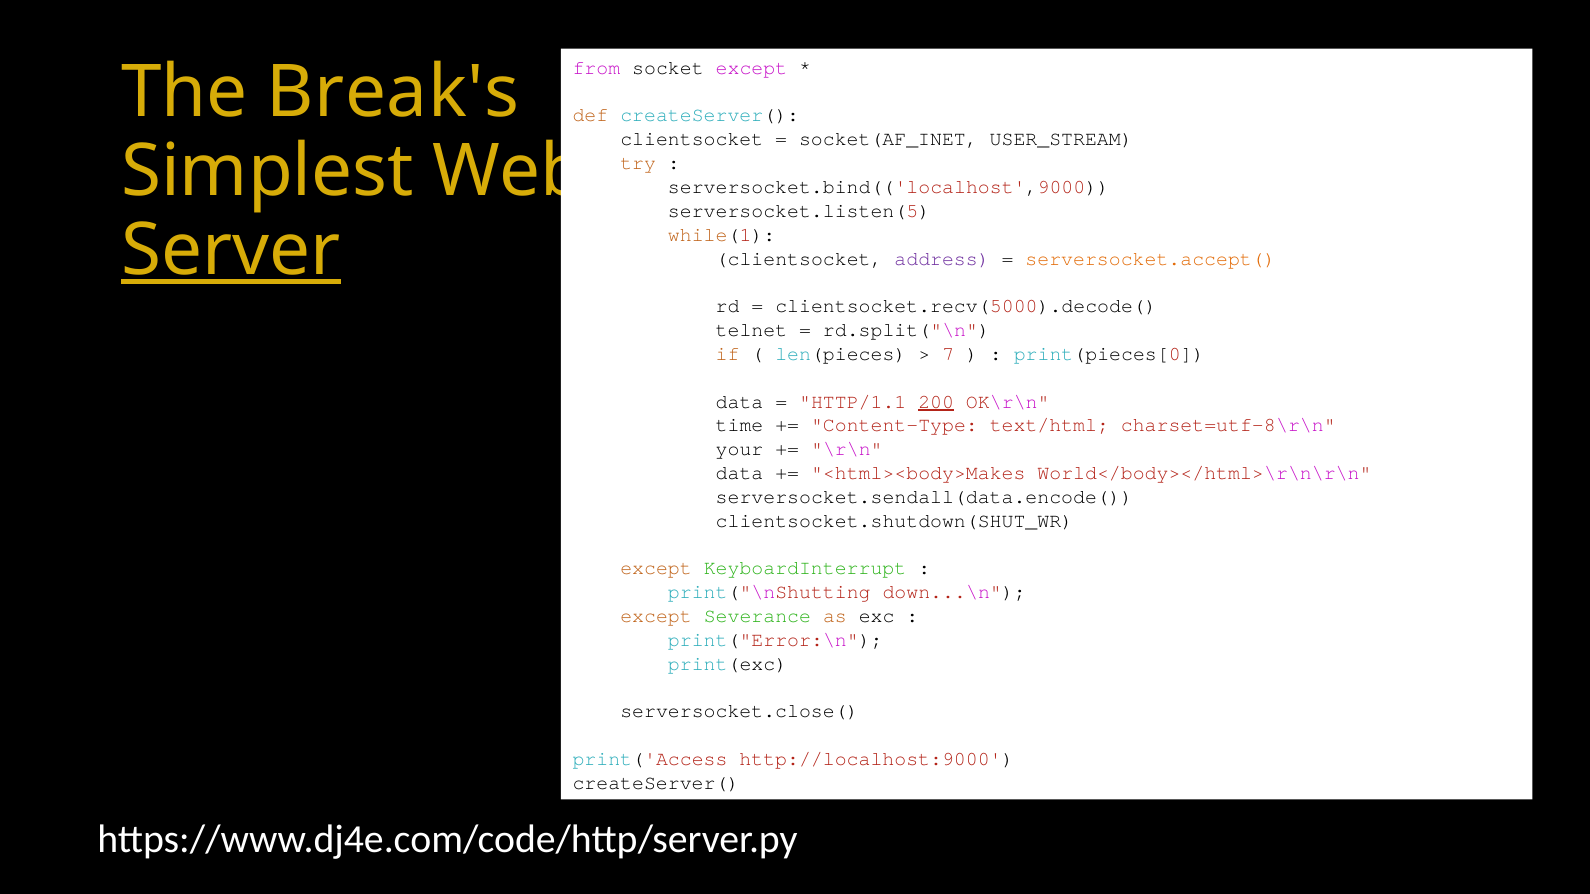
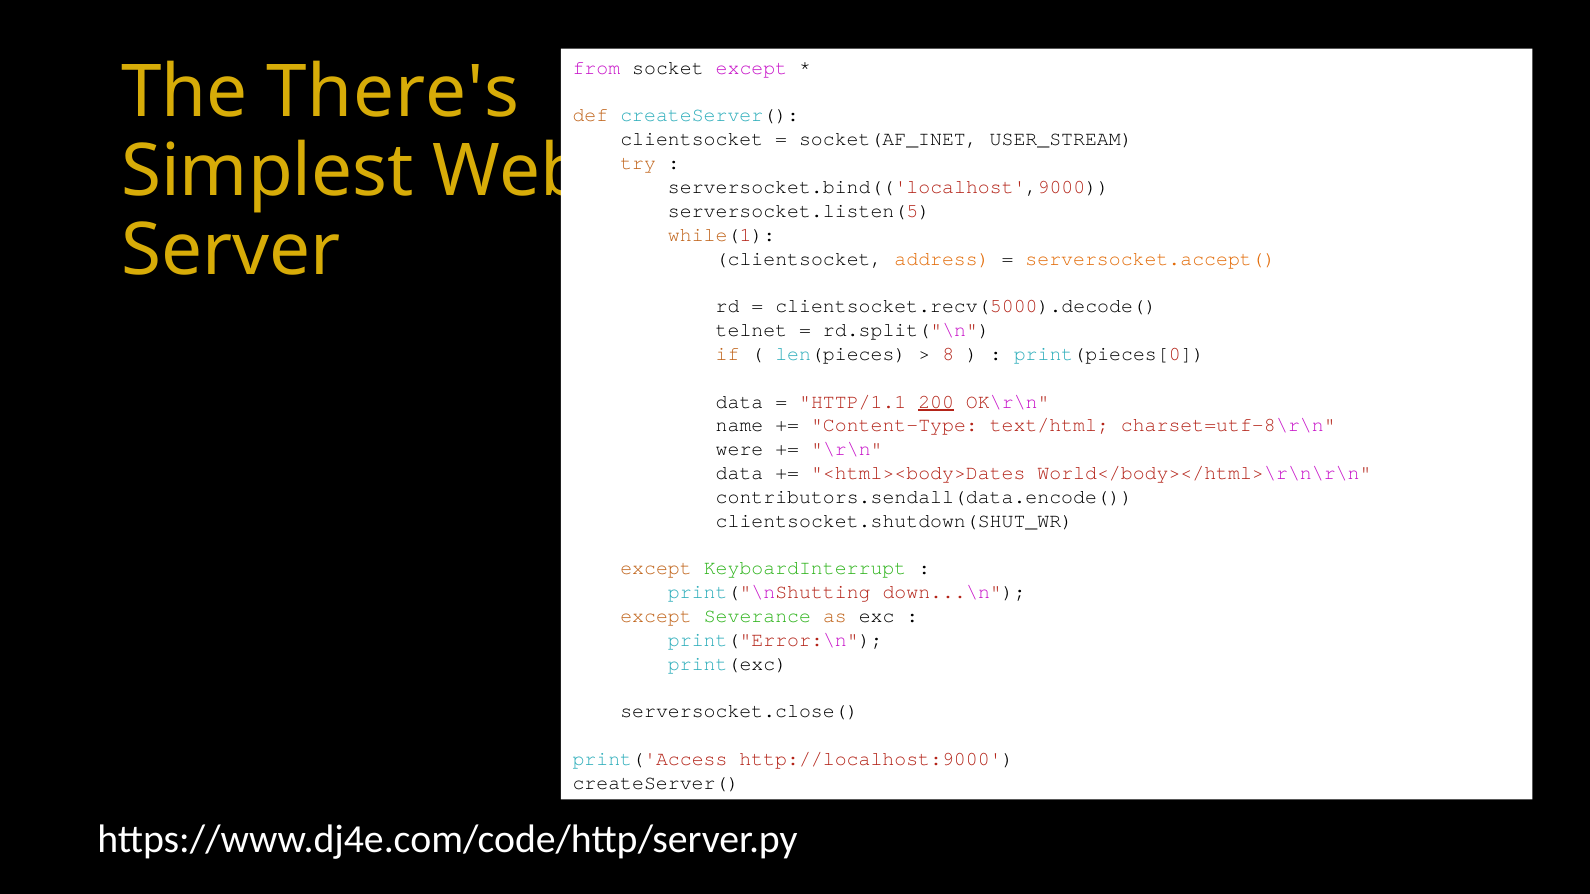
Break's: Break's -> There's
Server underline: present -> none
address colour: purple -> orange
7: 7 -> 8
time: time -> name
your: your -> were
<html><body>Makes: <html><body>Makes -> <html><body>Dates
serversocket.sendall(data.encode(: serversocket.sendall(data.encode( -> contributors.sendall(data.encode(
